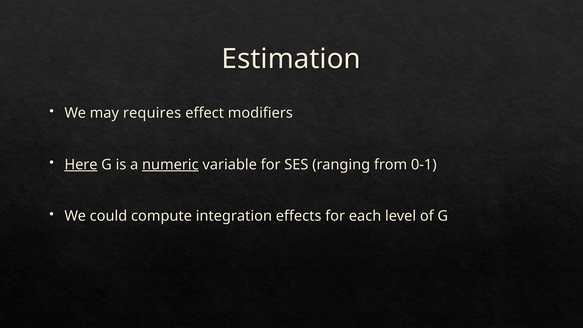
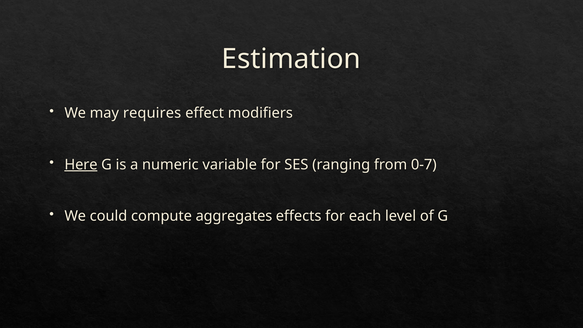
numeric underline: present -> none
0-1: 0-1 -> 0-7
integration: integration -> aggregates
